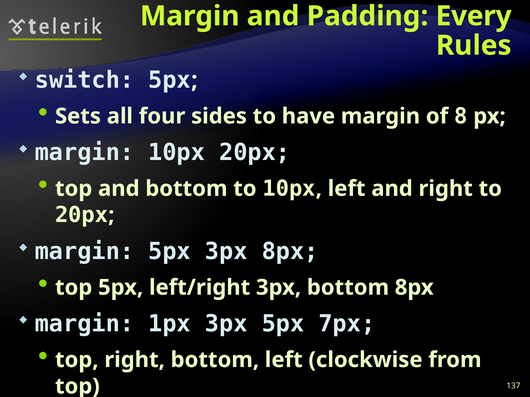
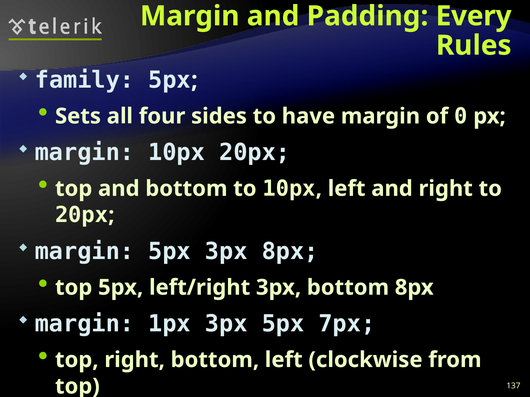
switch: switch -> family
8: 8 -> 0
